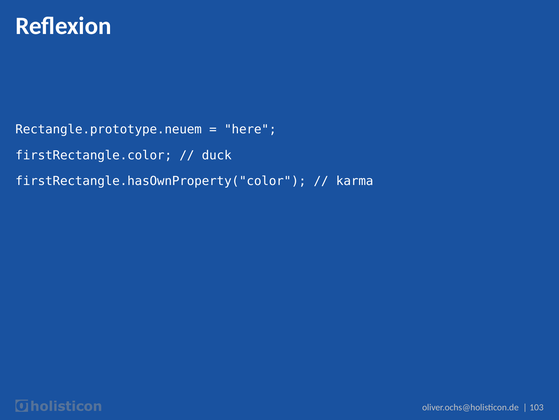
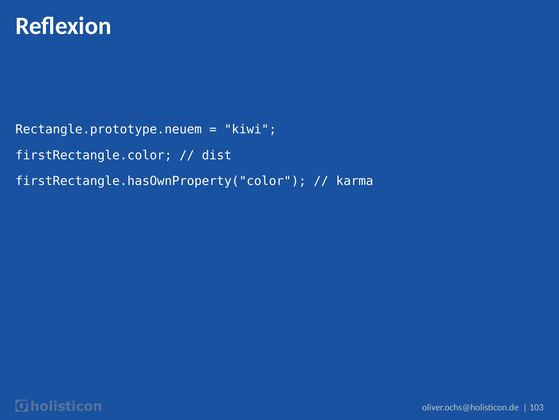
here: here -> kiwi
duck: duck -> dist
